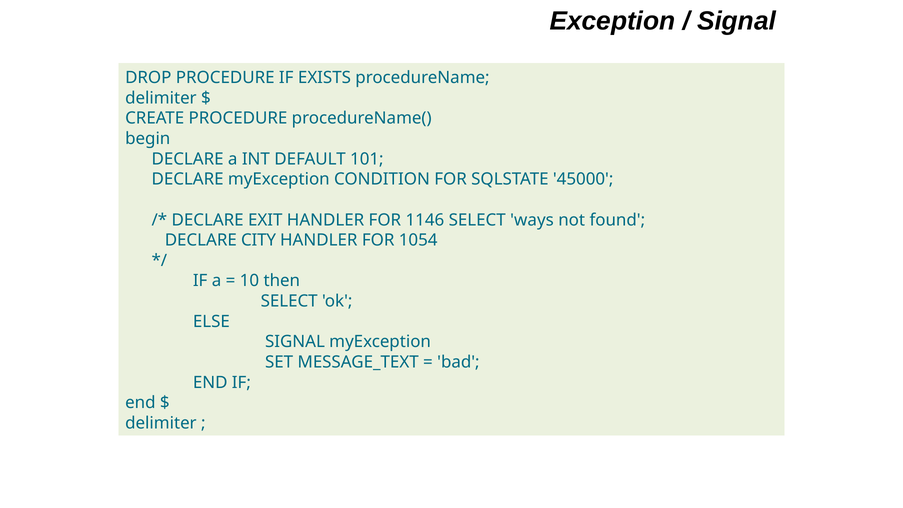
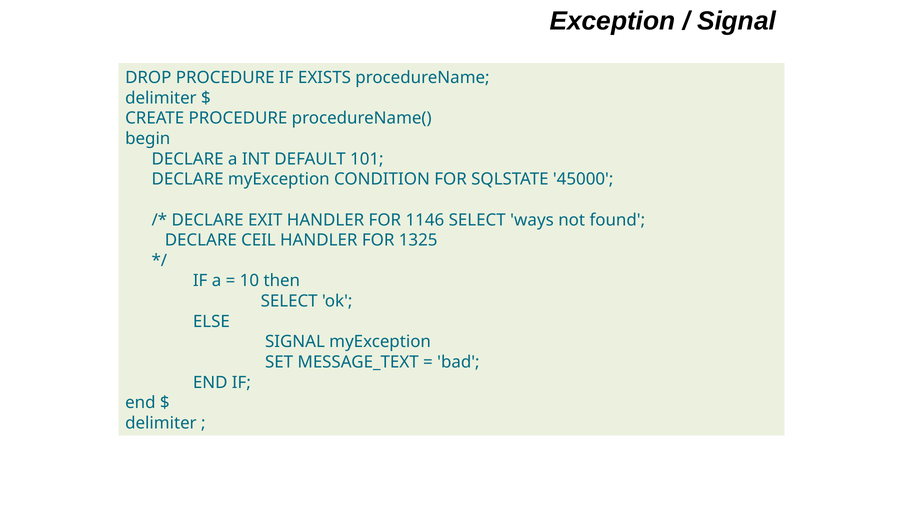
CITY: CITY -> CEIL
1054: 1054 -> 1325
